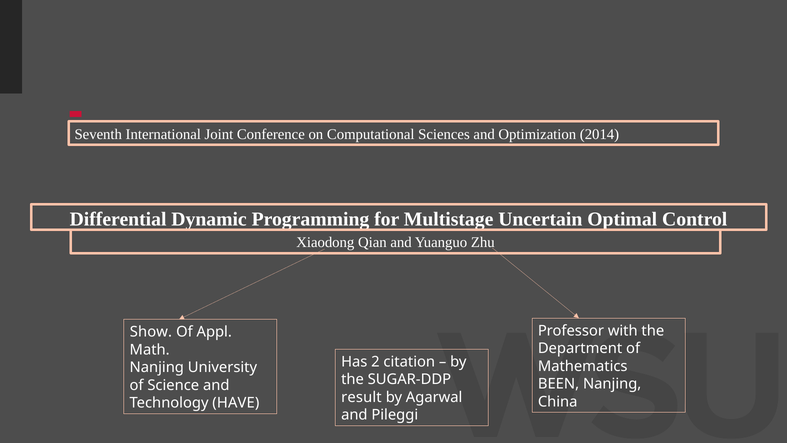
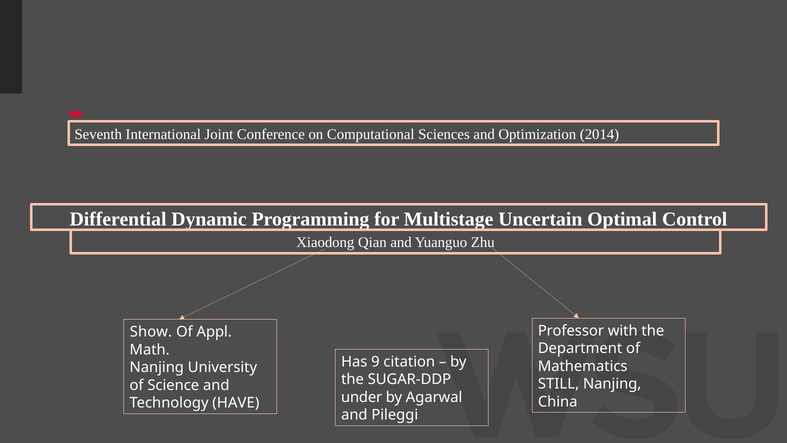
2: 2 -> 9
BEEN: BEEN -> STILL
result: result -> under
